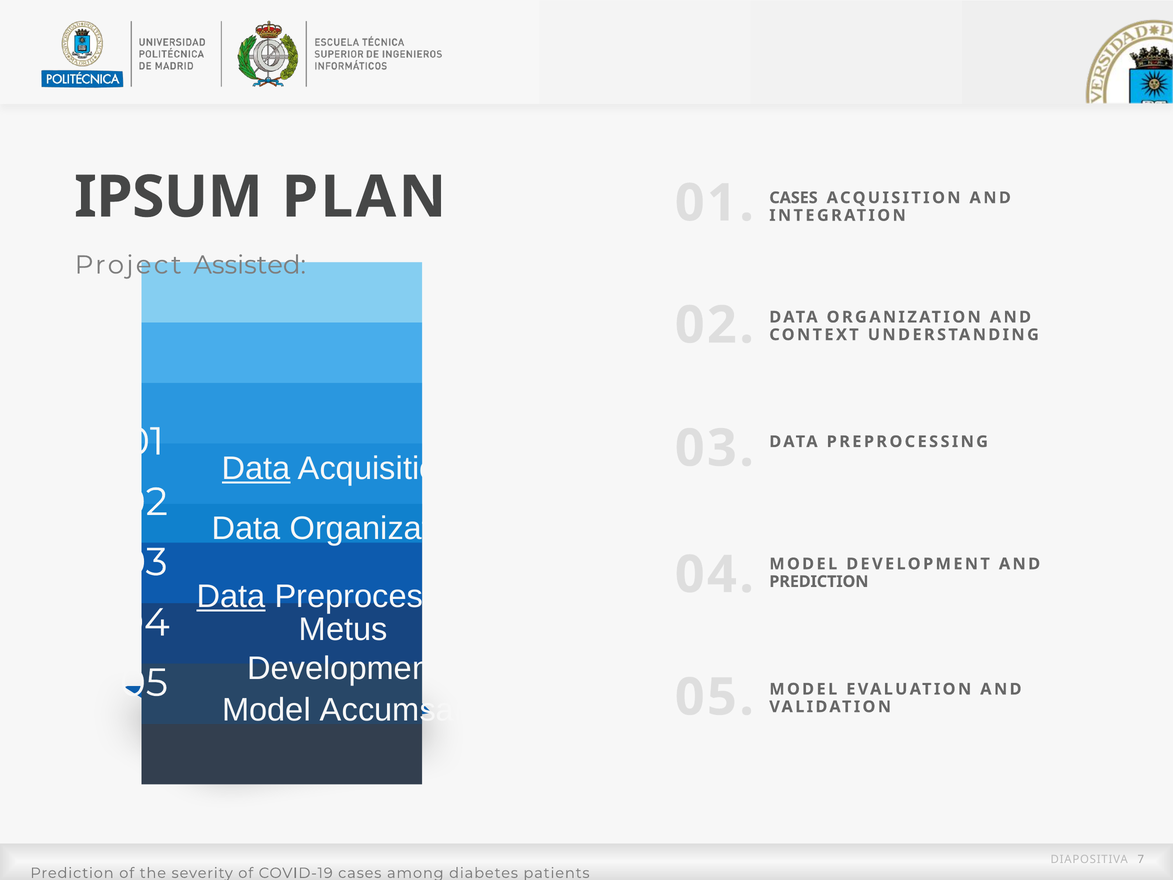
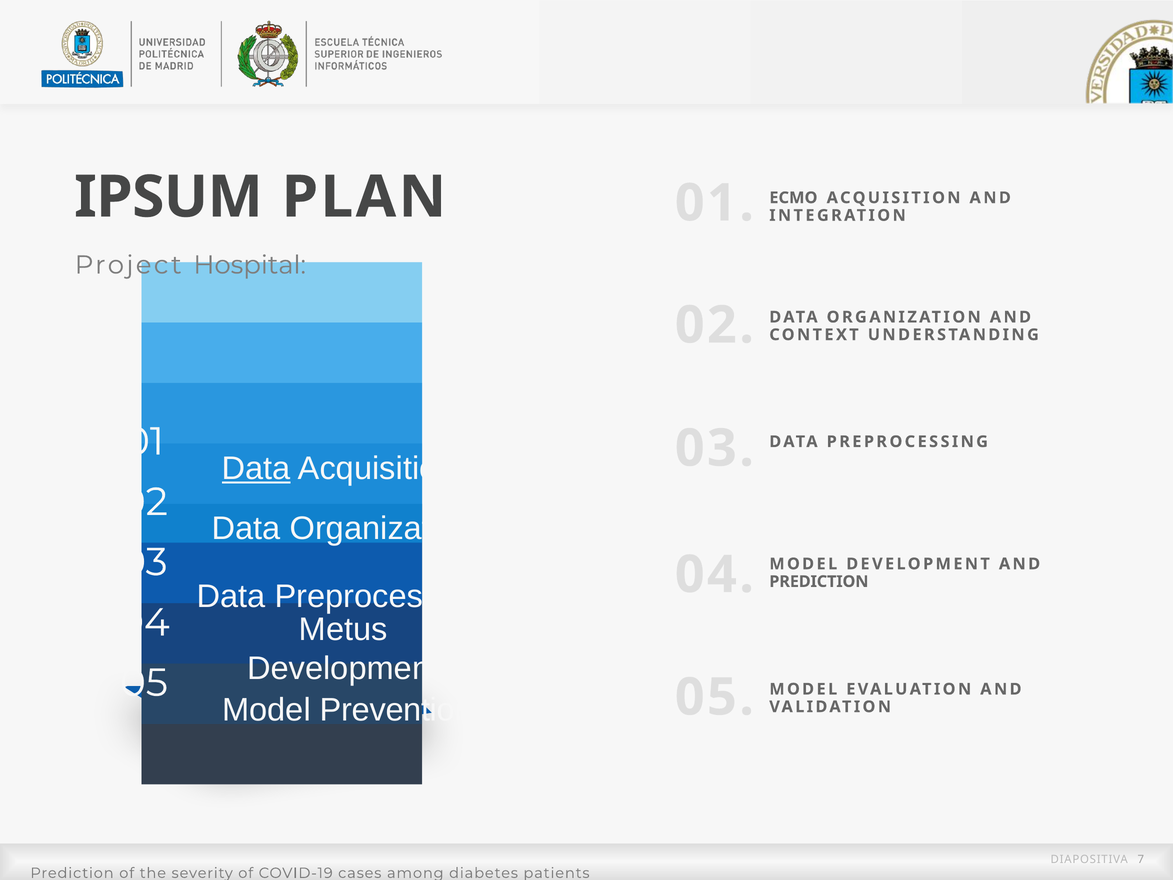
CASES at (793, 198): CASES -> ECMO
Assisted: Assisted -> Hospital
Data at (231, 596) underline: present -> none
Accumsan: Accumsan -> Prevention
